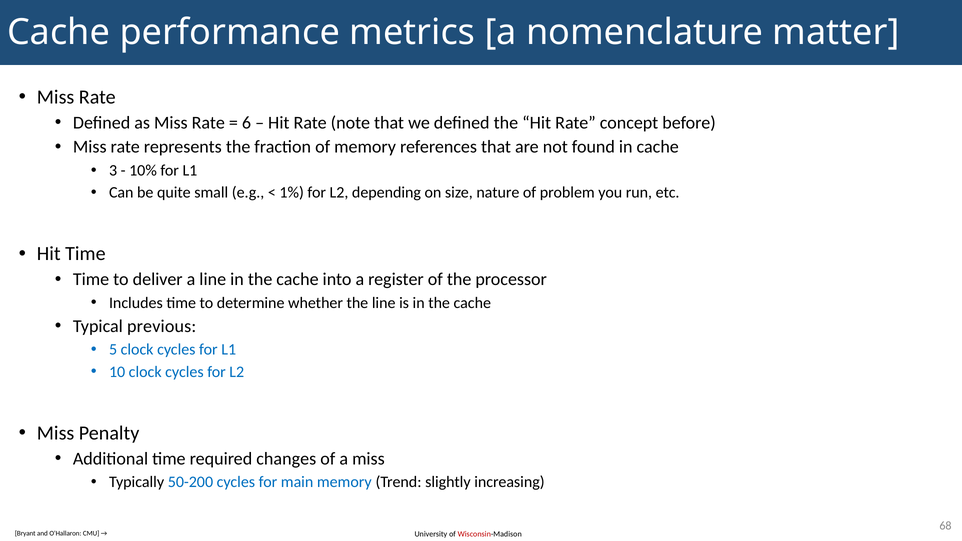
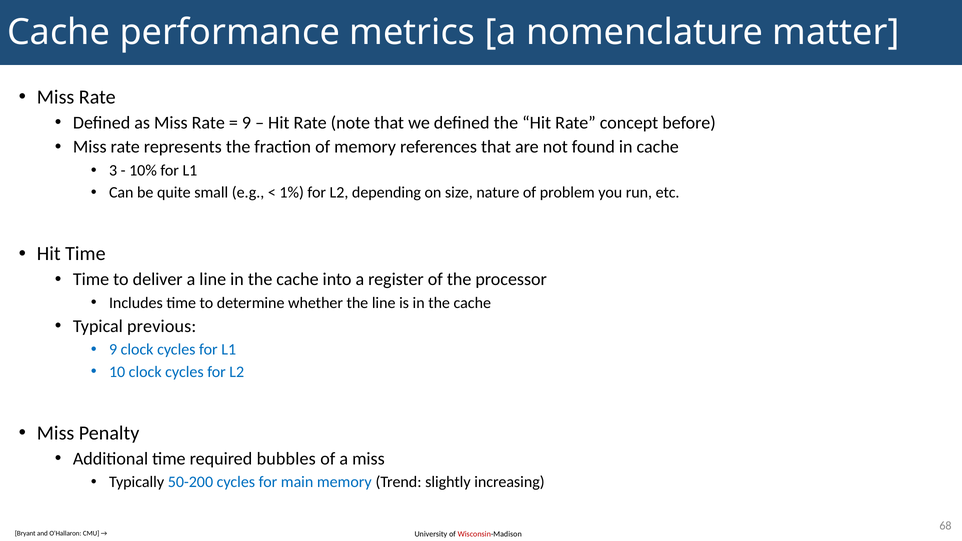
6 at (247, 123): 6 -> 9
5 at (113, 350): 5 -> 9
changes: changes -> bubbles
